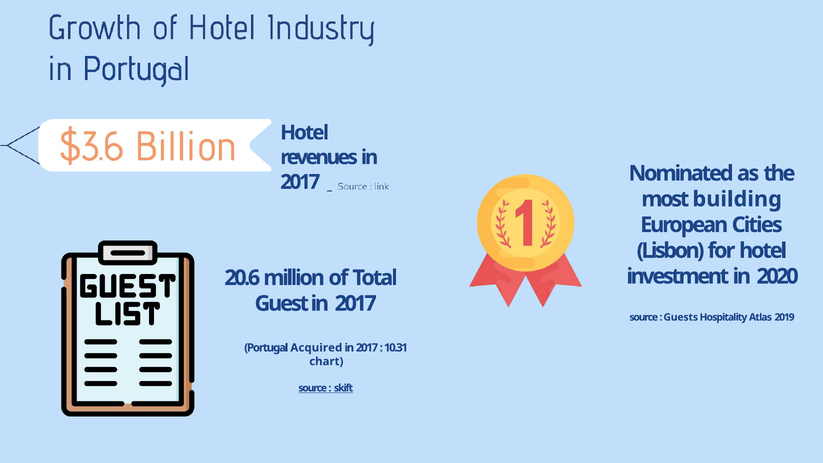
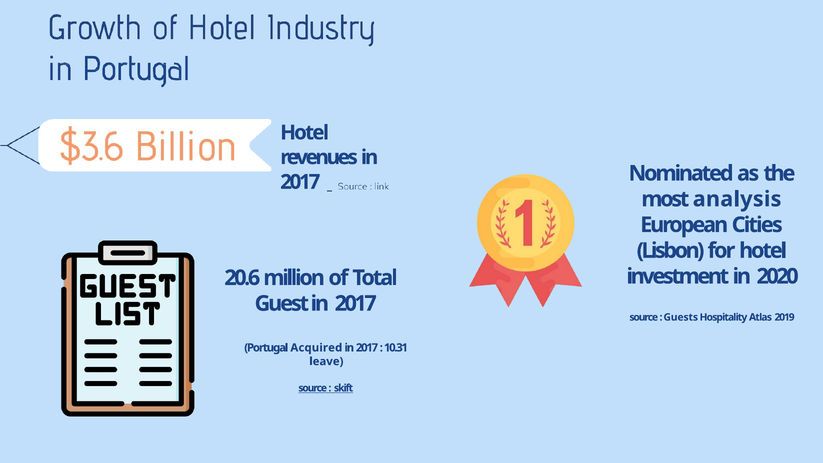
building: building -> analysis
chart: chart -> leave
